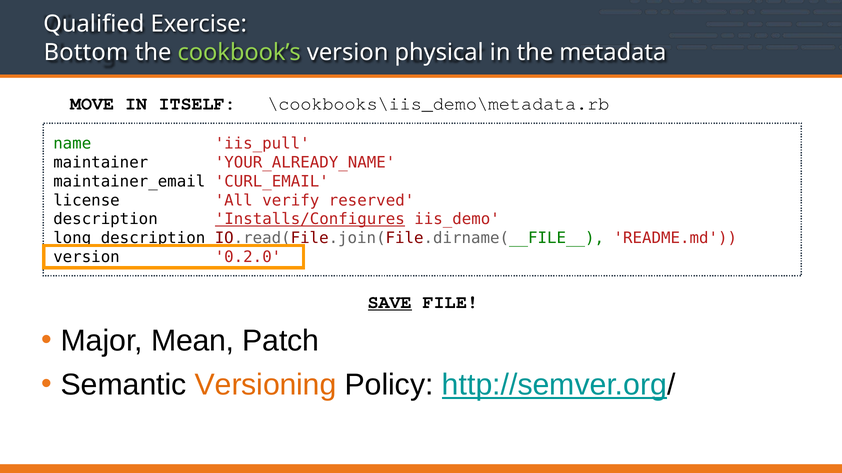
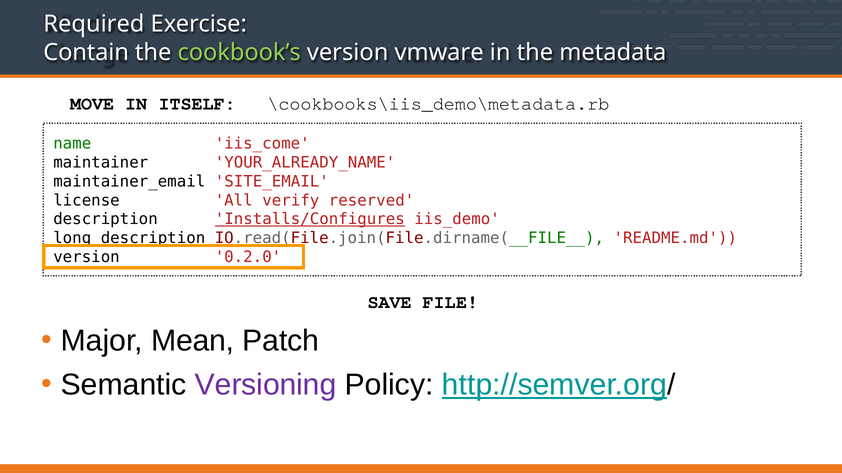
Qualified: Qualified -> Required
Bottom: Bottom -> Contain
physical: physical -> vmware
iis_pull: iis_pull -> iis_come
CURL_EMAIL: CURL_EMAIL -> SITE_EMAIL
SAVE underline: present -> none
Versioning colour: orange -> purple
